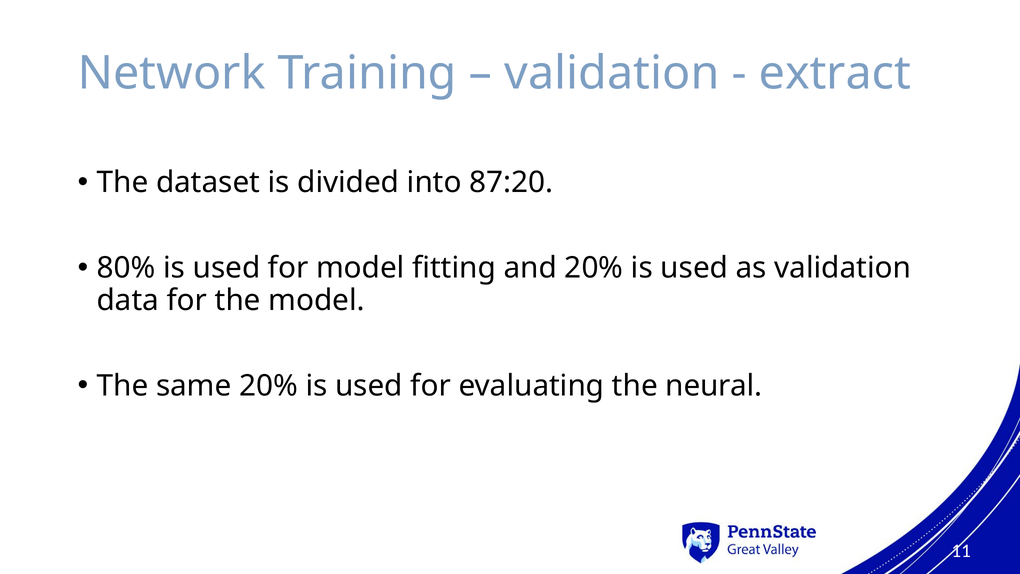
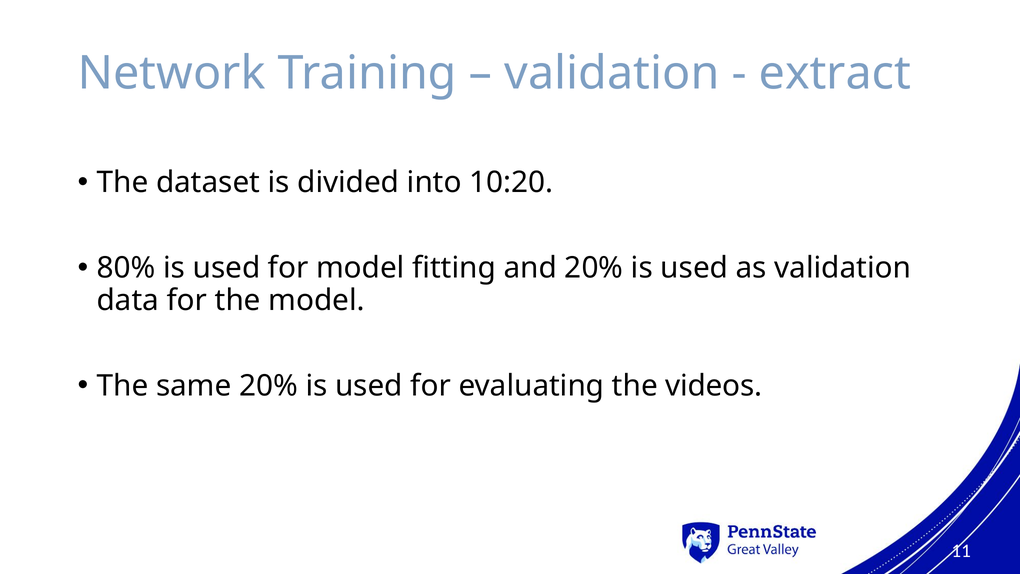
87:20: 87:20 -> 10:20
neural: neural -> videos
